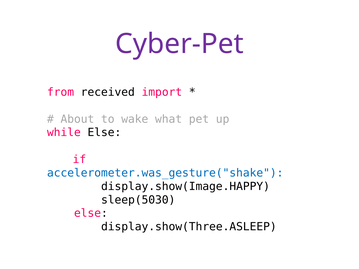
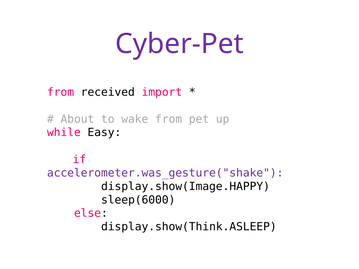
wake what: what -> from
while Else: Else -> Easy
accelerometer.was_gesture("shake colour: blue -> purple
sleep(5030: sleep(5030 -> sleep(6000
display.show(Three.ASLEEP: display.show(Three.ASLEEP -> display.show(Think.ASLEEP
